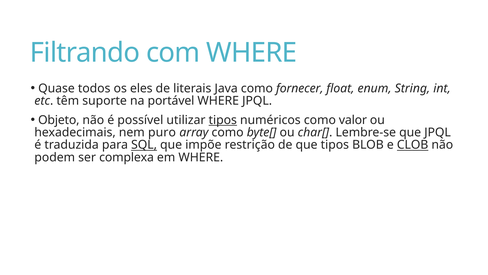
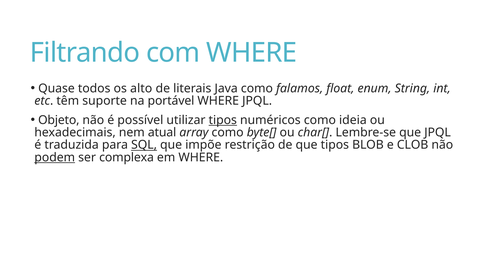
eles: eles -> alto
fornecer: fornecer -> falamos
valor: valor -> ideia
puro: puro -> atual
CLOB underline: present -> none
podem underline: none -> present
